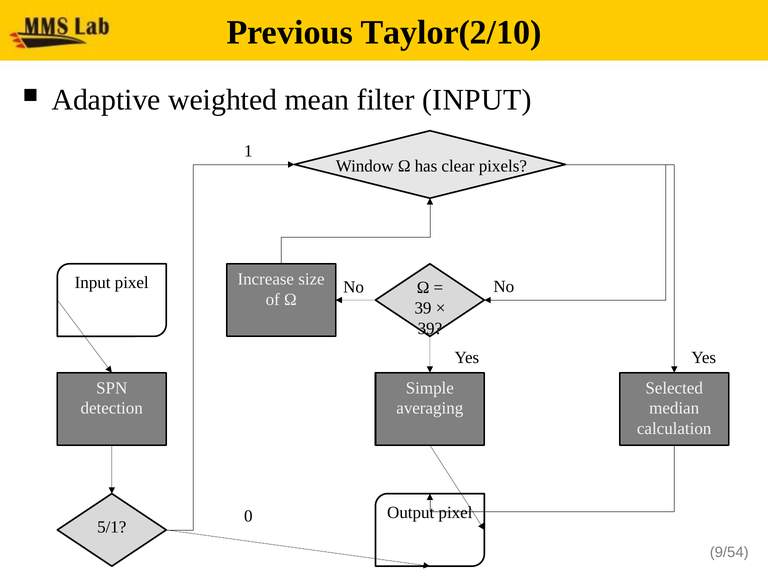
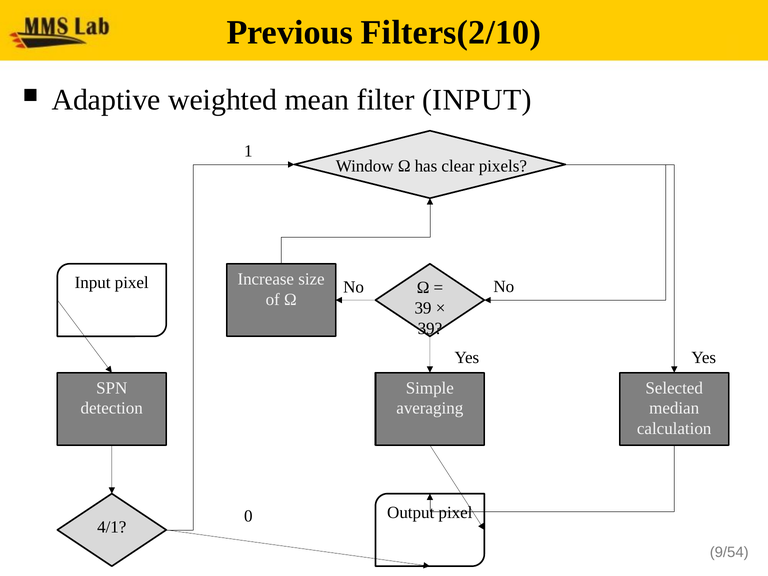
Taylor(2/10: Taylor(2/10 -> Filters(2/10
5/1: 5/1 -> 4/1
